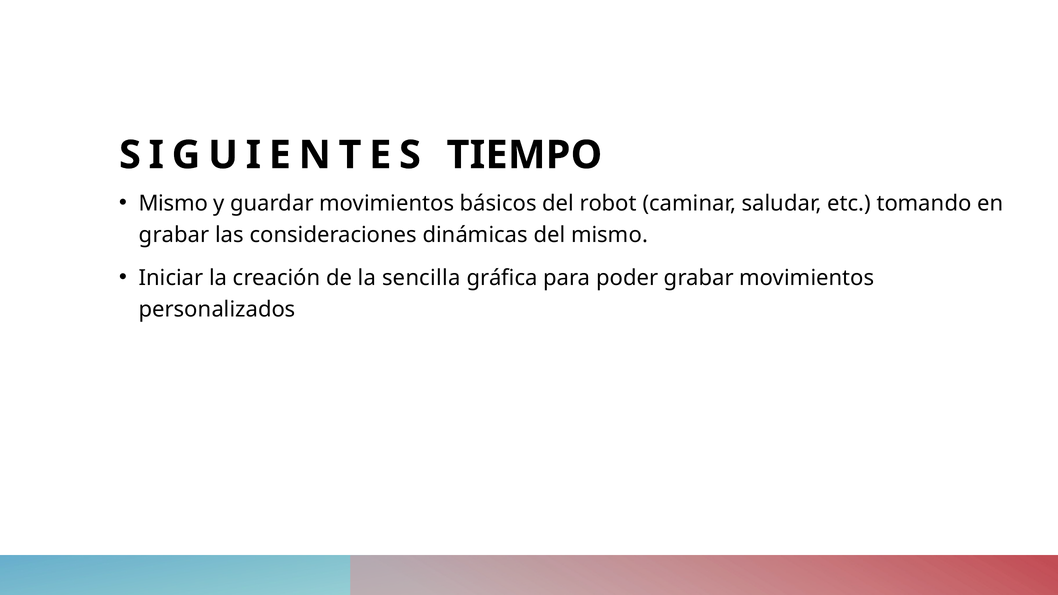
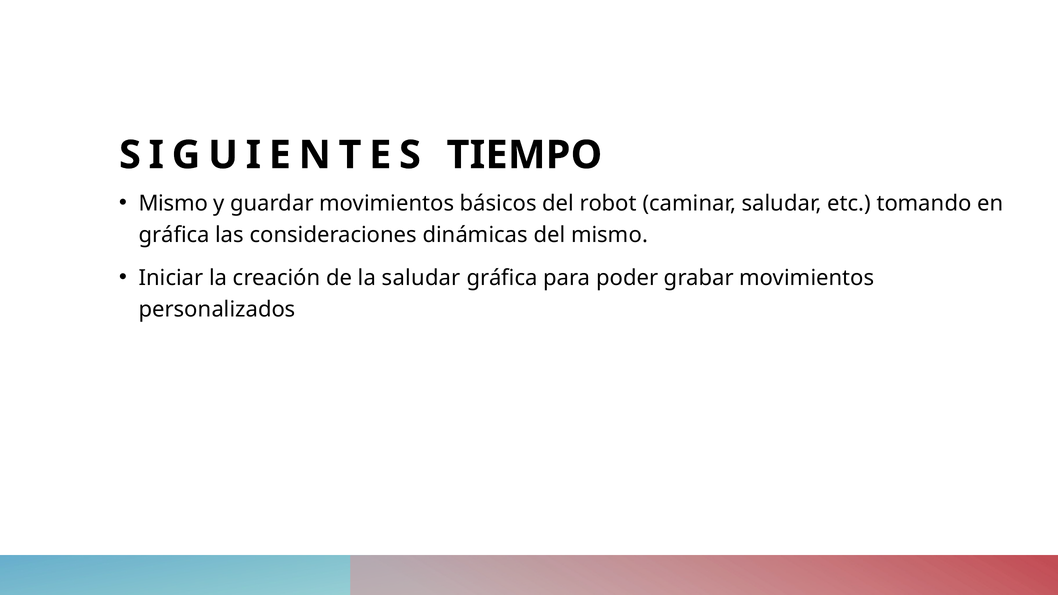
grabar at (174, 235): grabar -> gráfica
la sencilla: sencilla -> saludar
